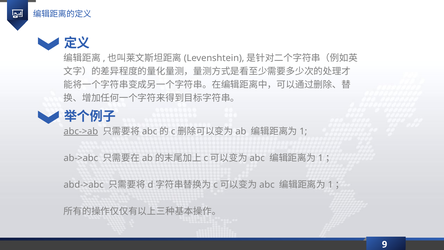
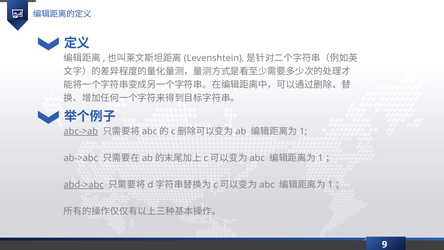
abd->abc underline: none -> present
